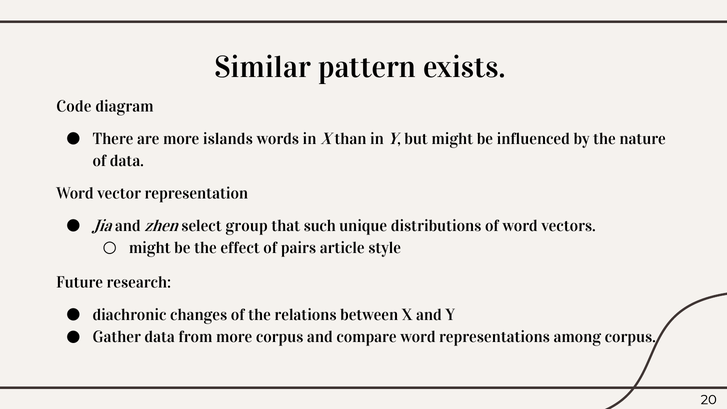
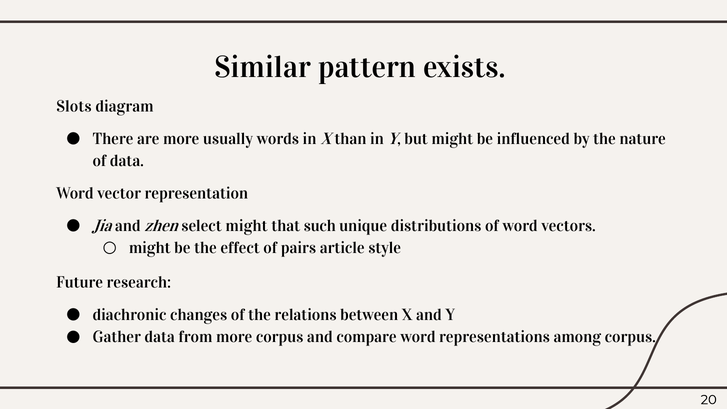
Code: Code -> Slots
islands: islands -> usually
select group: group -> might
